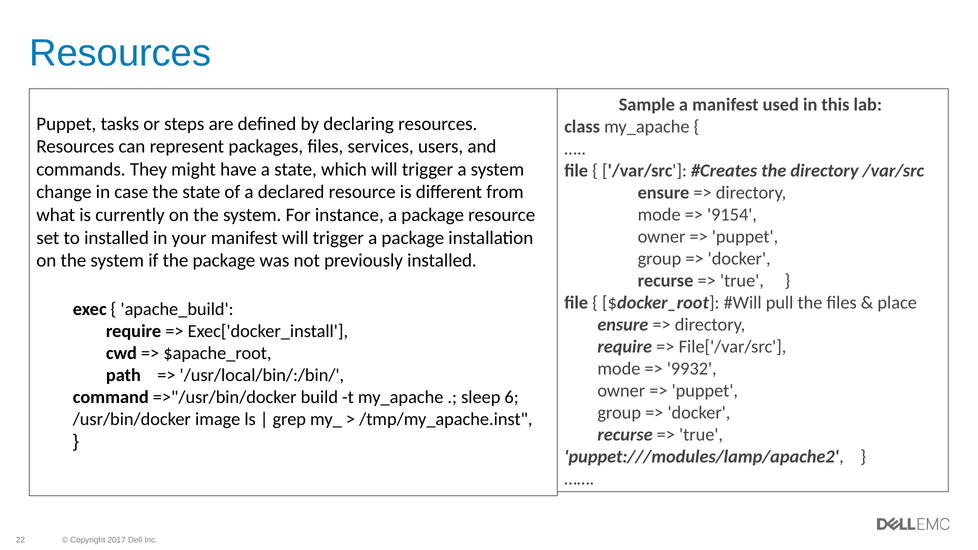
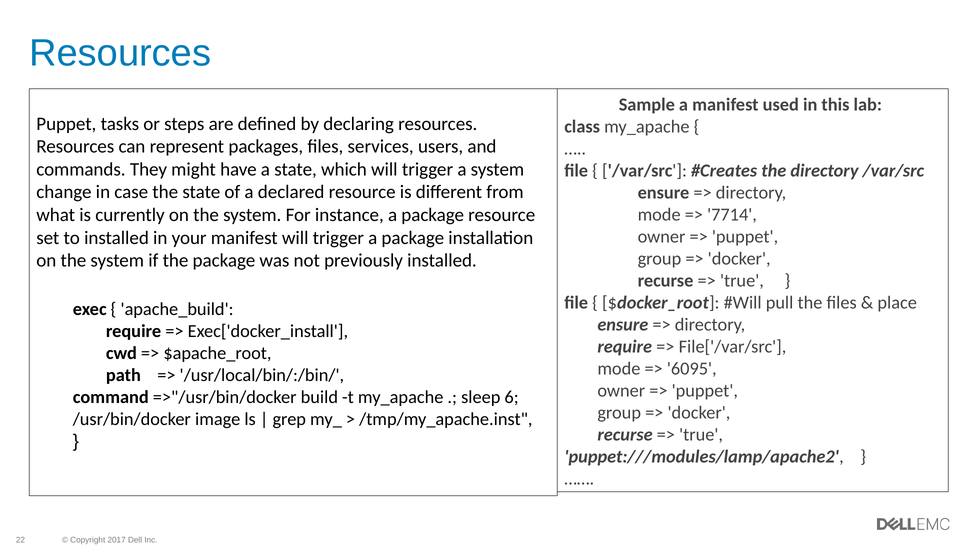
9154: 9154 -> 7714
9932: 9932 -> 6095
